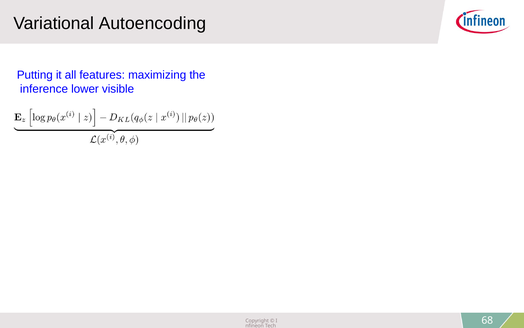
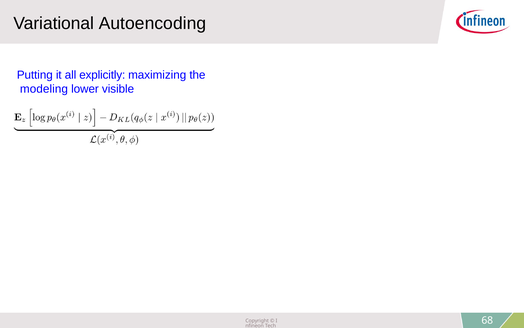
features: features -> explicitly
inference: inference -> modeling
